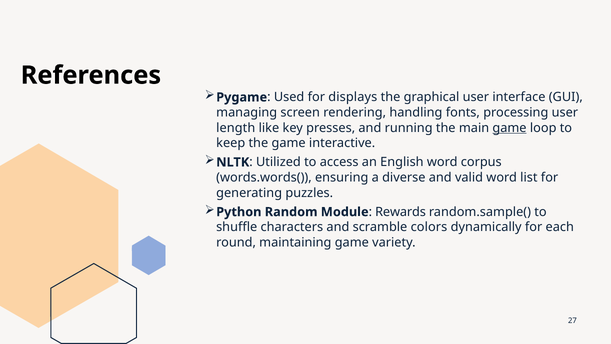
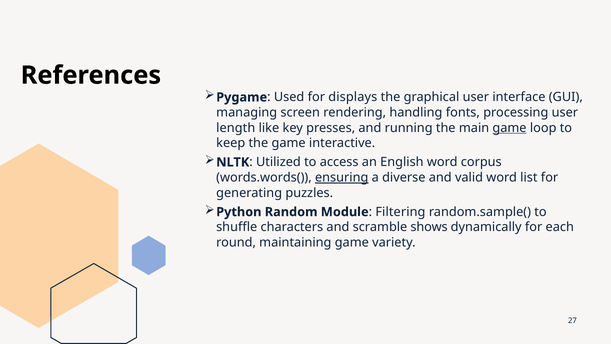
ensuring underline: none -> present
Rewards: Rewards -> Filtering
colors: colors -> shows
